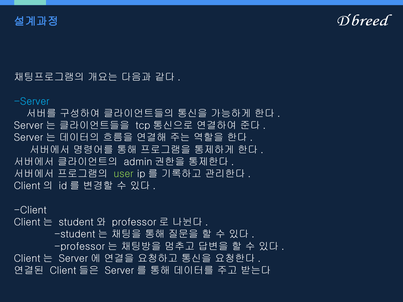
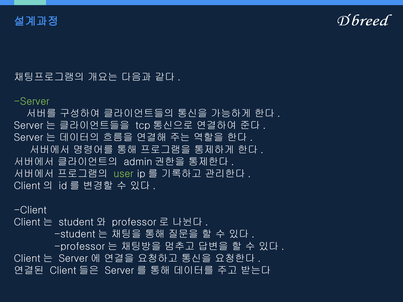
Server colour: light blue -> light green
